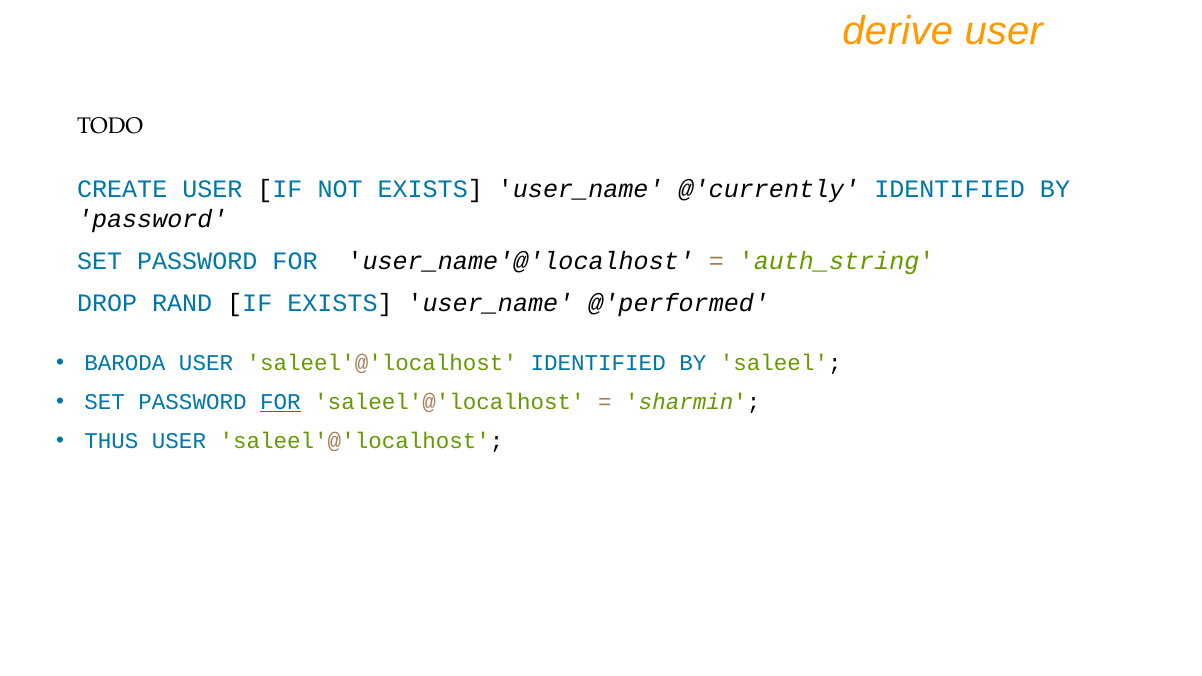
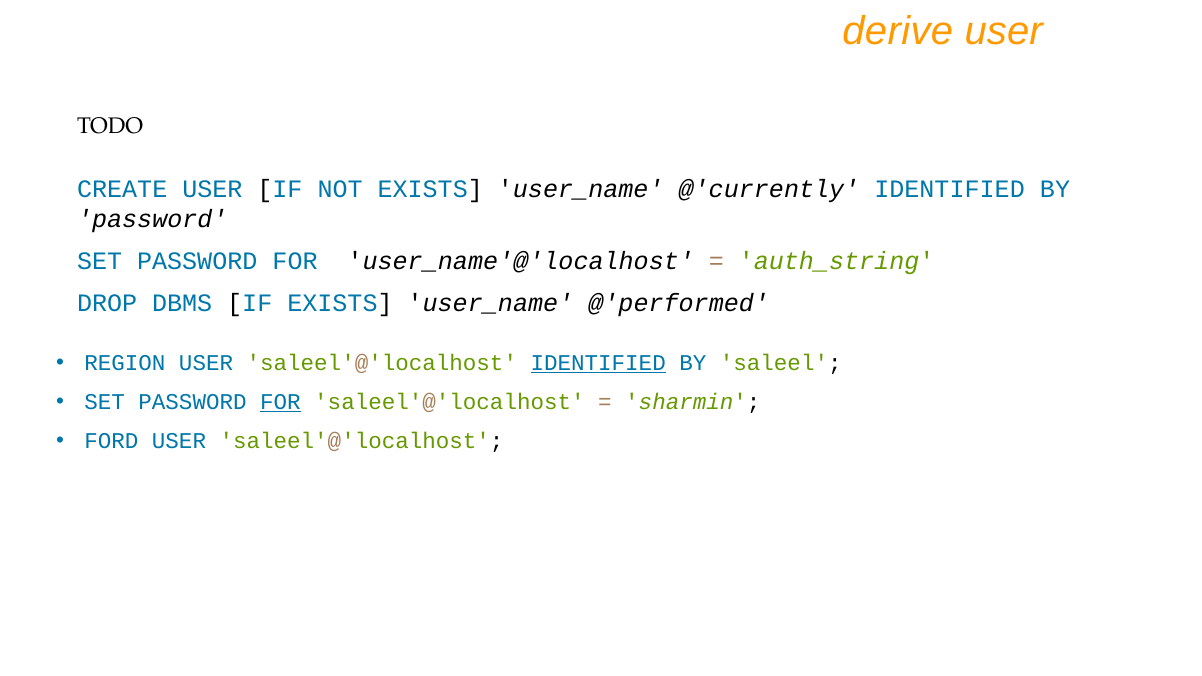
RAND: RAND -> DBMS
BARODA: BARODA -> REGION
IDENTIFIED at (598, 363) underline: none -> present
THUS: THUS -> FORD
